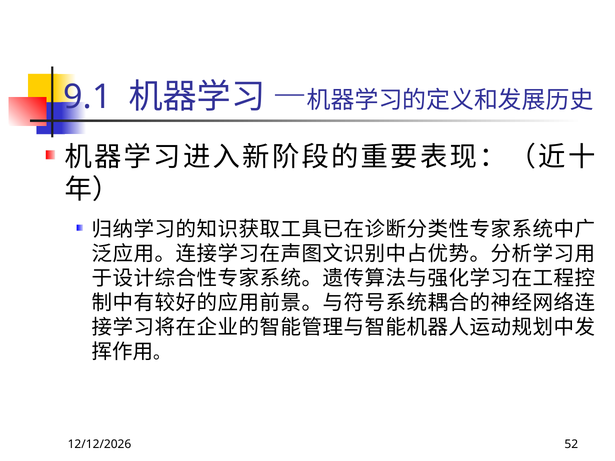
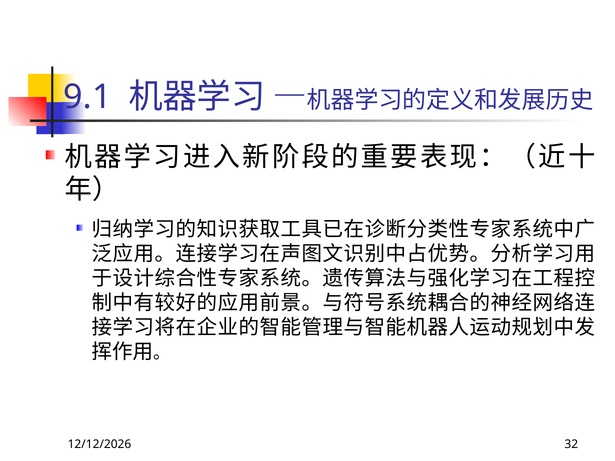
52: 52 -> 32
